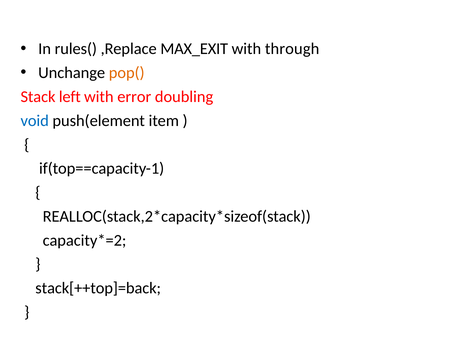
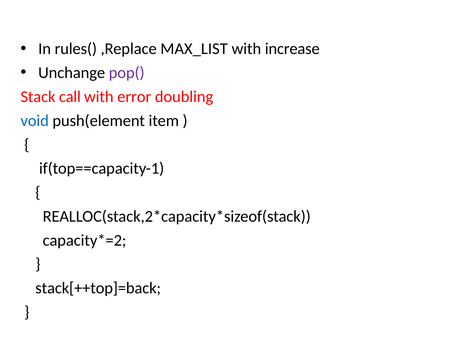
MAX_EXIT: MAX_EXIT -> MAX_LIST
through: through -> increase
pop( colour: orange -> purple
left: left -> call
